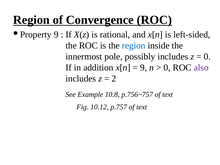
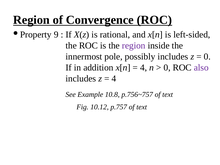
region at (134, 46) colour: blue -> purple
9 at (144, 68): 9 -> 4
2 at (114, 79): 2 -> 4
